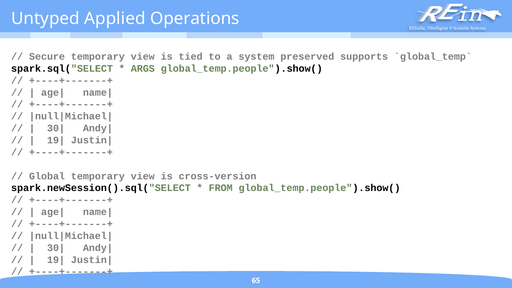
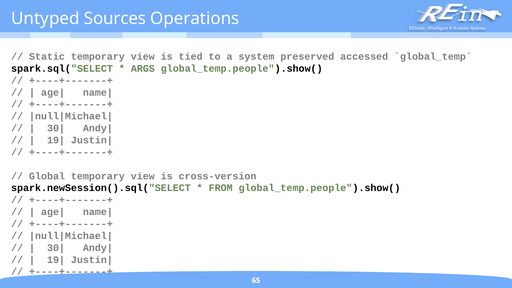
Applied: Applied -> Sources
Secure: Secure -> Static
supports: supports -> accessed
